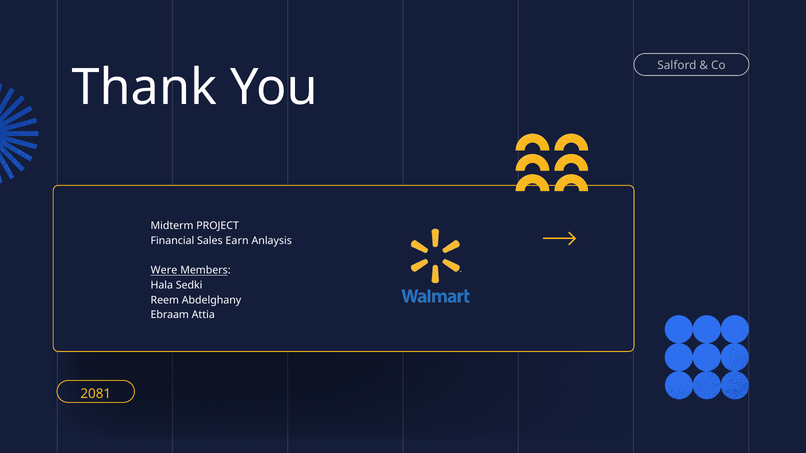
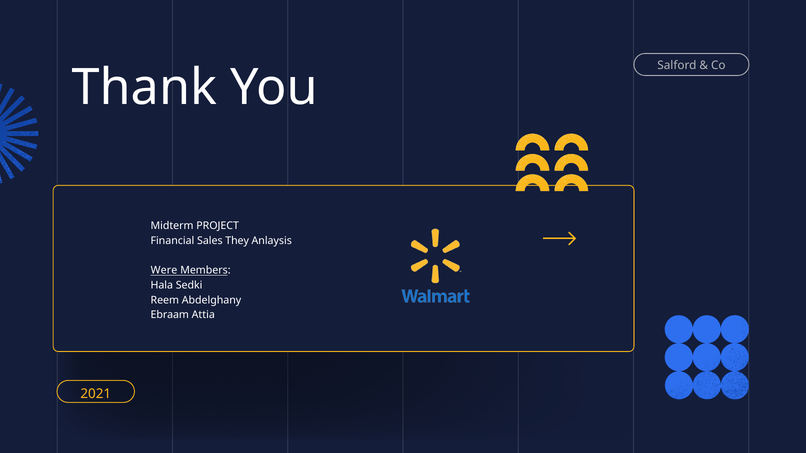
Earn: Earn -> They
2081: 2081 -> 2021
